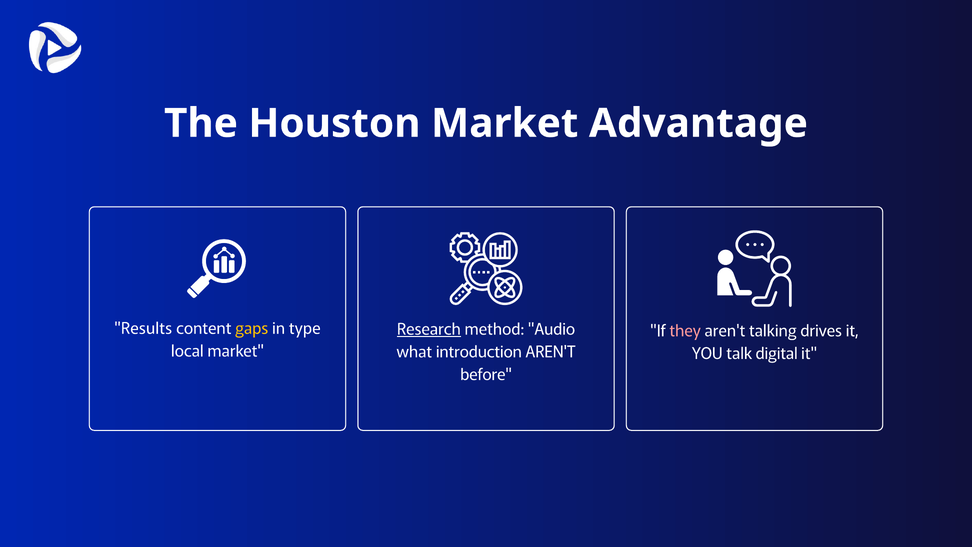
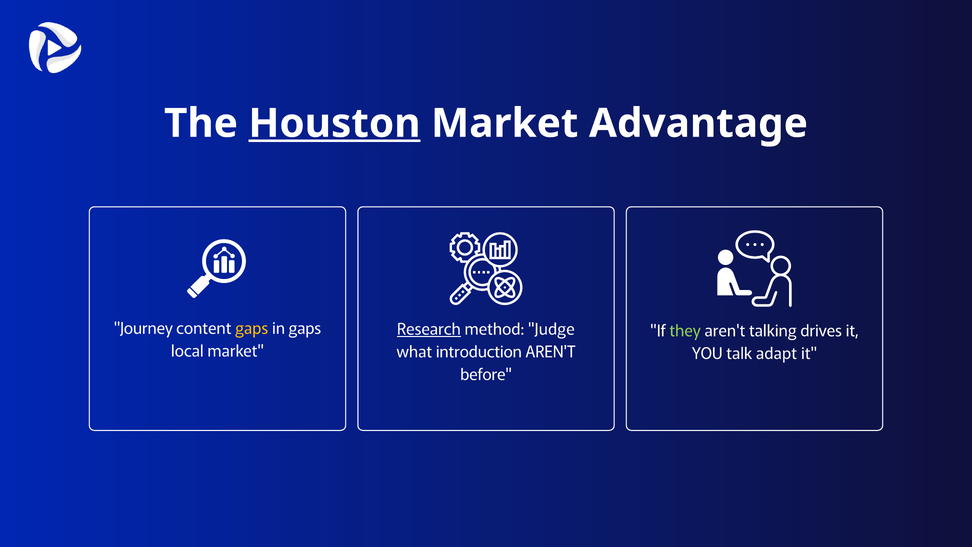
Houston underline: none -> present
Results: Results -> Journey
in type: type -> gaps
Audio: Audio -> Judge
they colour: pink -> light green
digital: digital -> adapt
